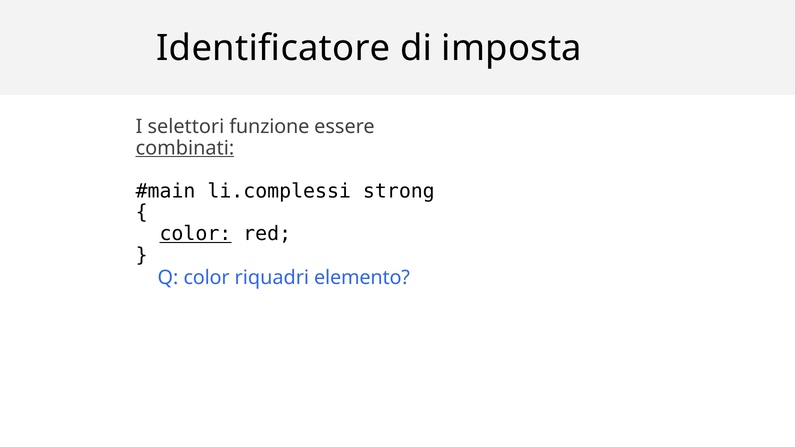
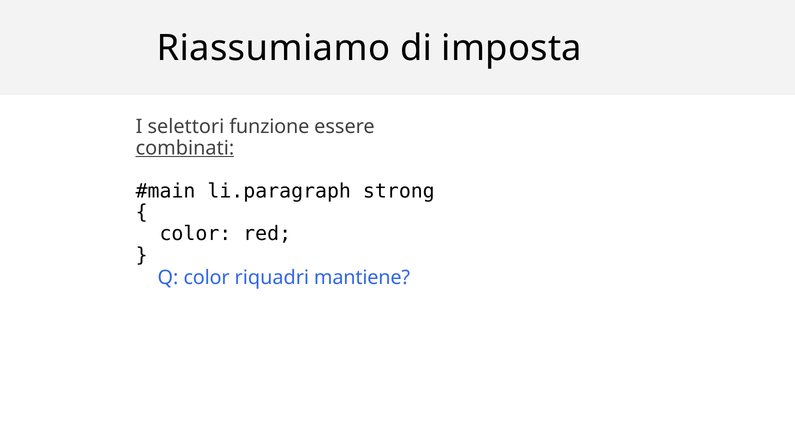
Identificatore: Identificatore -> Riassumiamo
li.complessi: li.complessi -> li.paragraph
color at (195, 234) underline: present -> none
elemento: elemento -> mantiene
